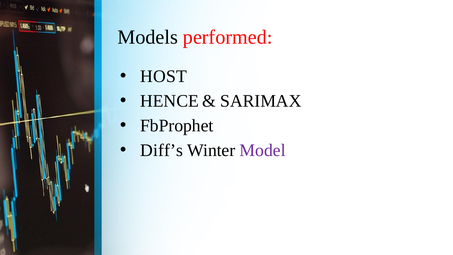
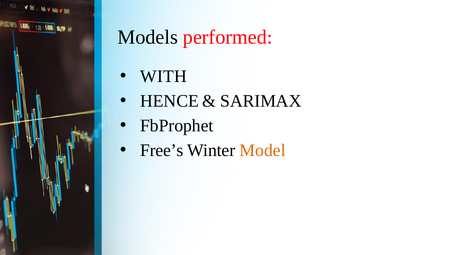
HOST: HOST -> WITH
Diff’s: Diff’s -> Free’s
Model colour: purple -> orange
